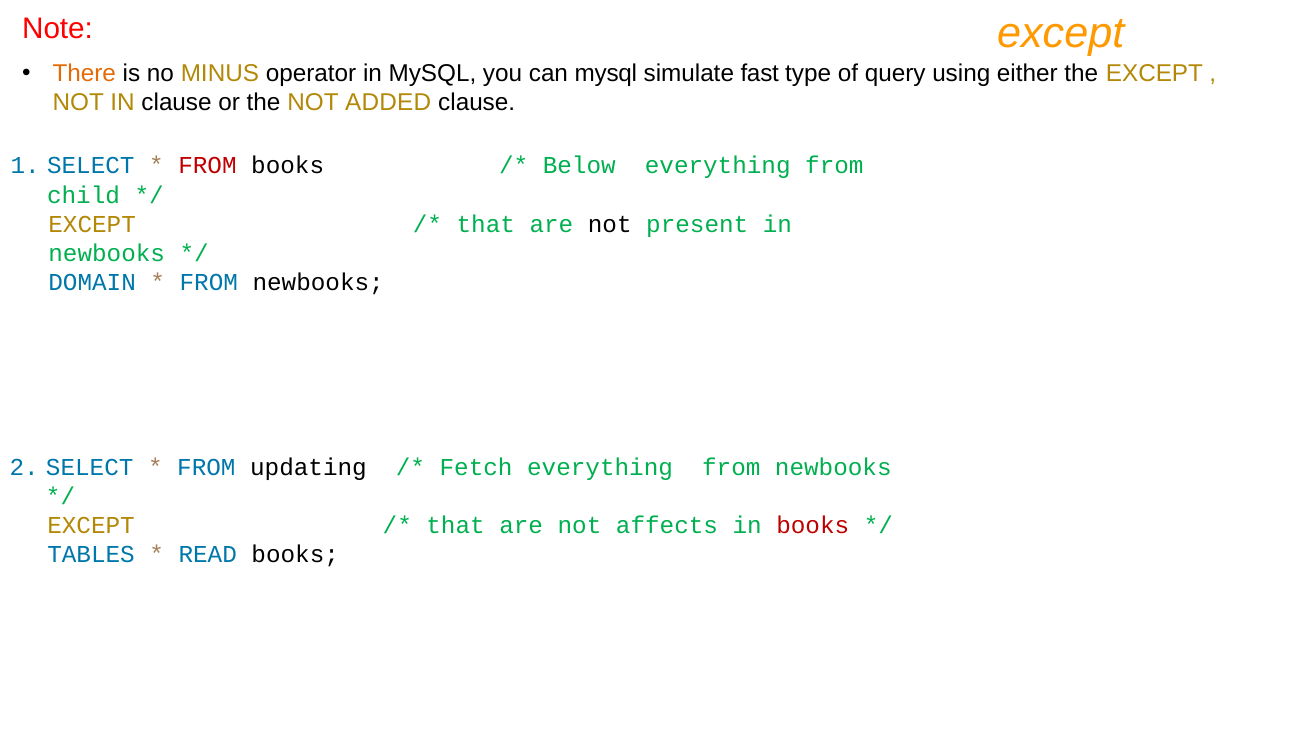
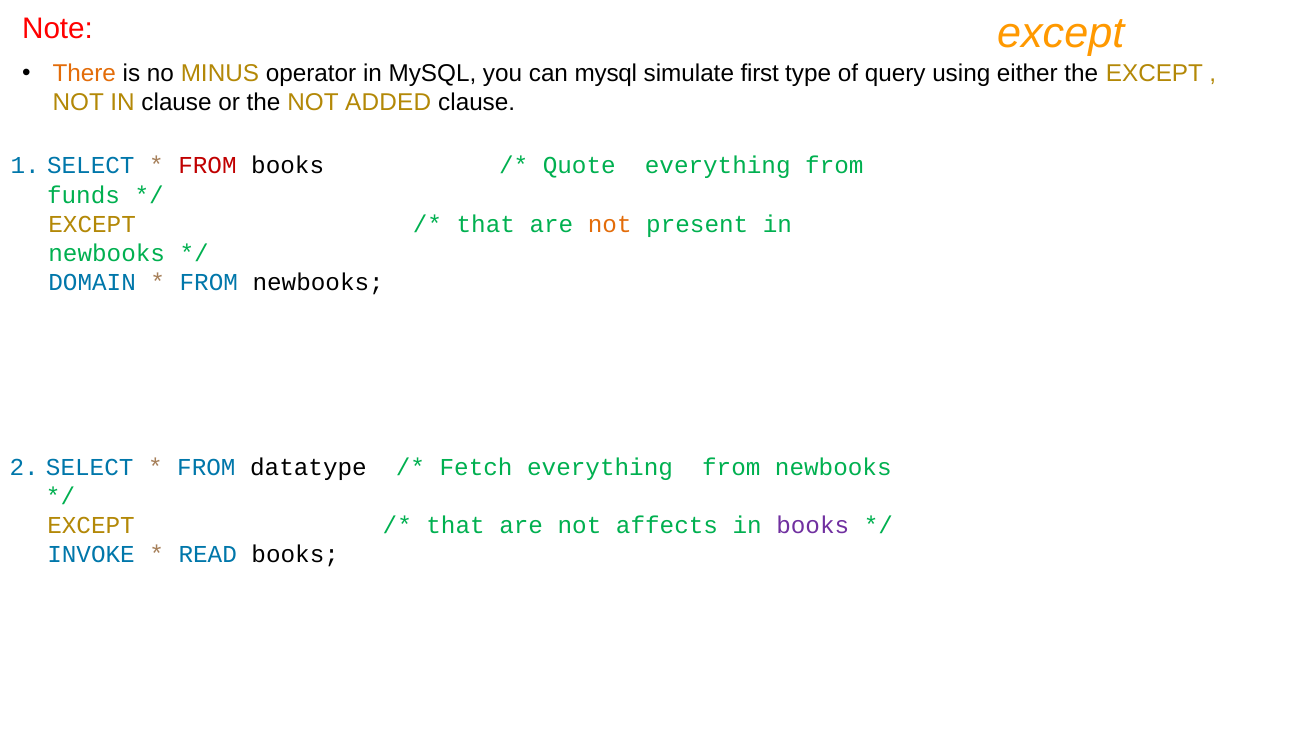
fast: fast -> first
Below: Below -> Quote
child: child -> funds
not at (610, 224) colour: black -> orange
updating: updating -> datatype
books at (813, 526) colour: red -> purple
TABLES: TABLES -> INVOKE
